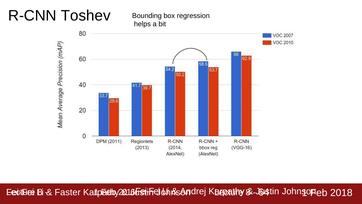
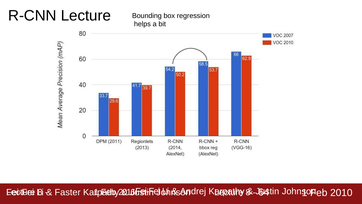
R-CNN Toshev: Toshev -> Lecture
2018: 2018 -> 2010
